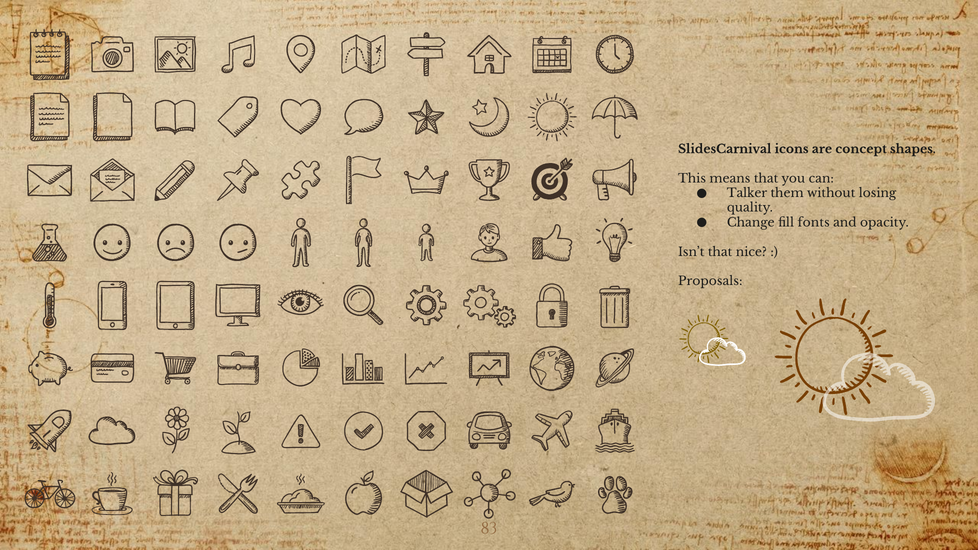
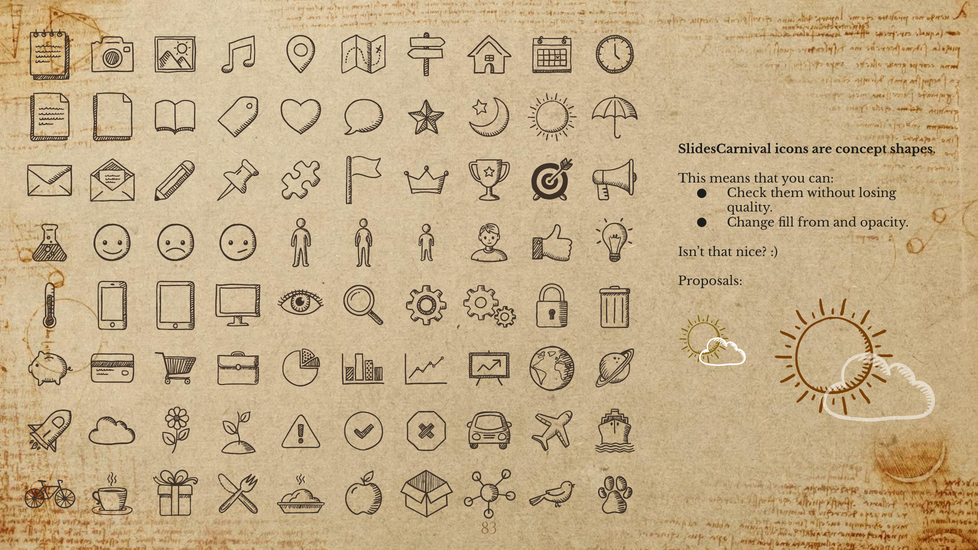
Talker: Talker -> Check
fonts: fonts -> from
